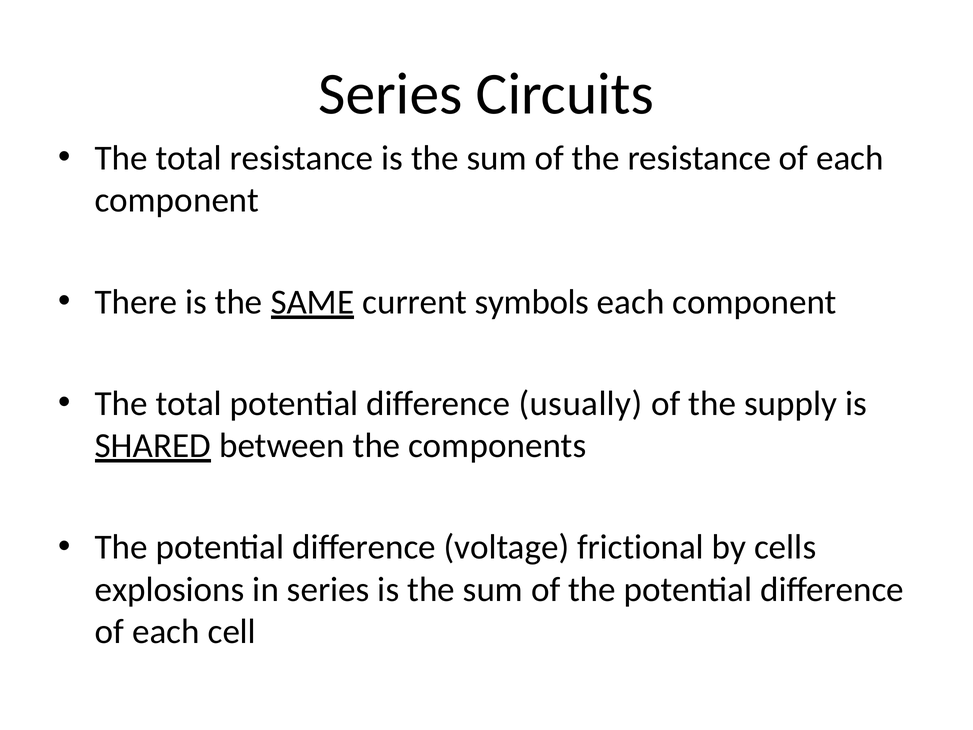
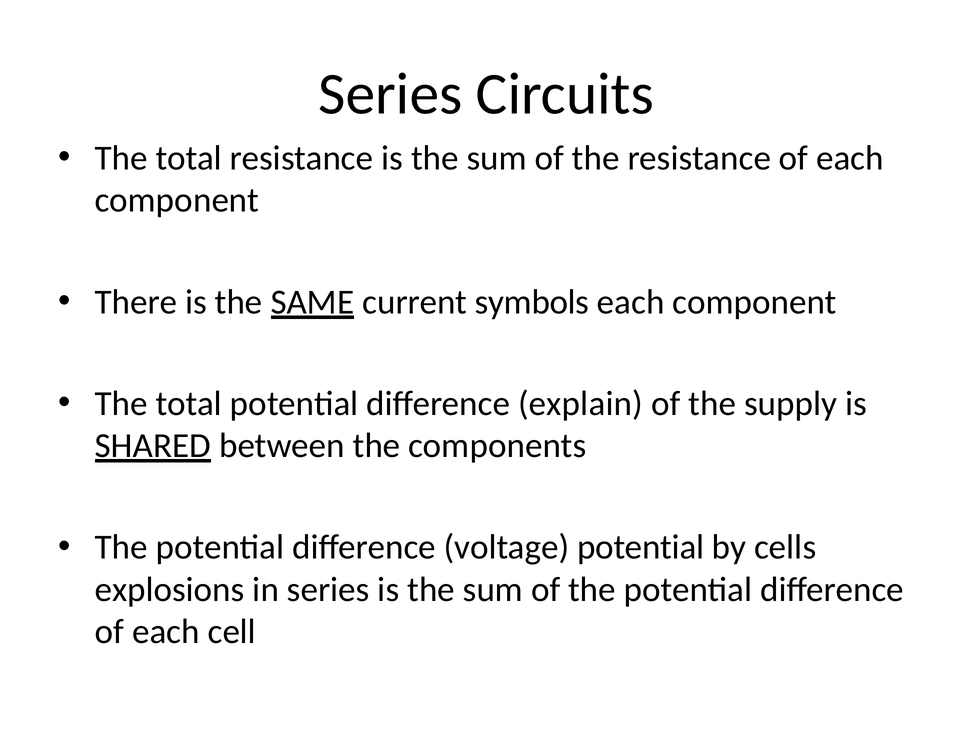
usually: usually -> explain
voltage frictional: frictional -> potential
